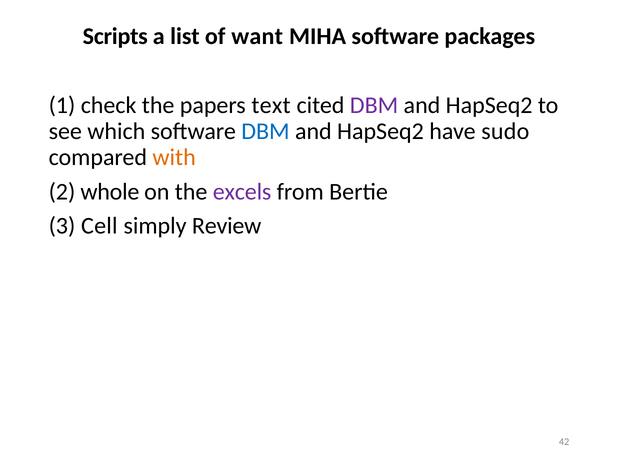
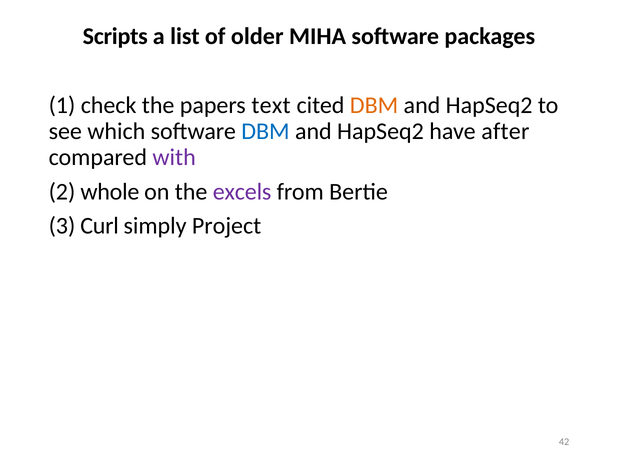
want: want -> older
DBM at (374, 105) colour: purple -> orange
sudo: sudo -> after
with colour: orange -> purple
Cell: Cell -> Curl
Review: Review -> Project
